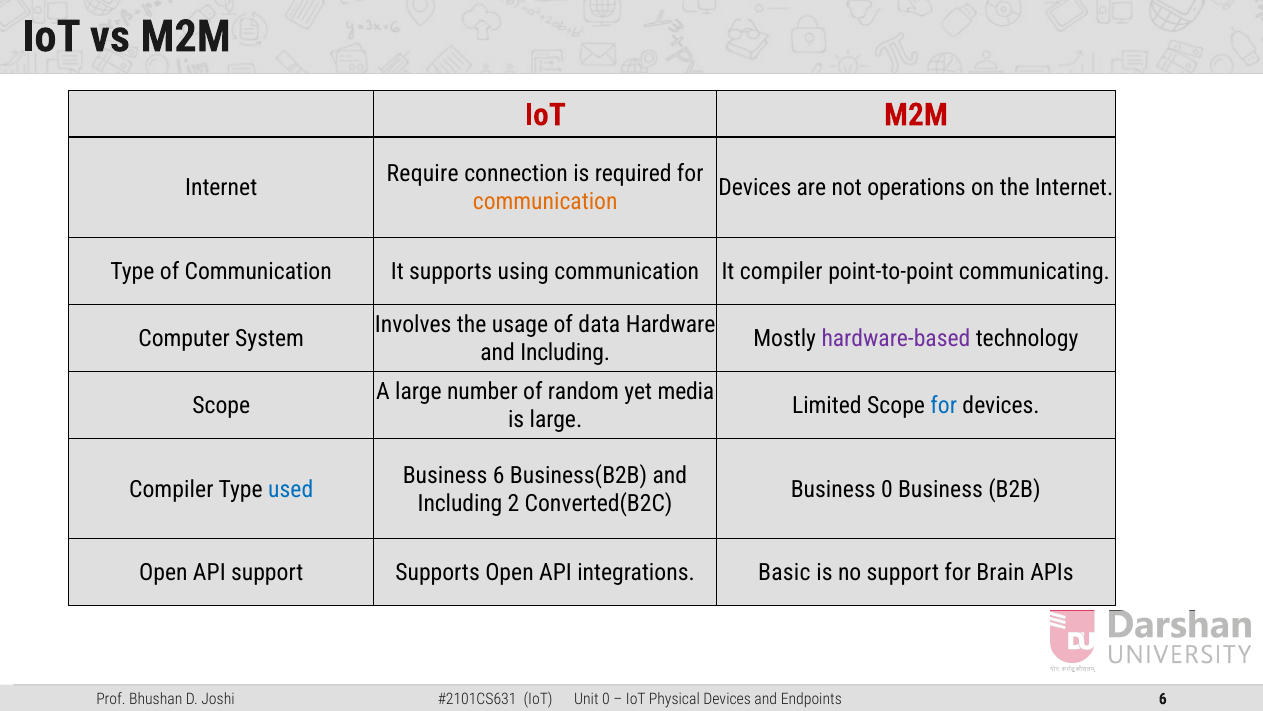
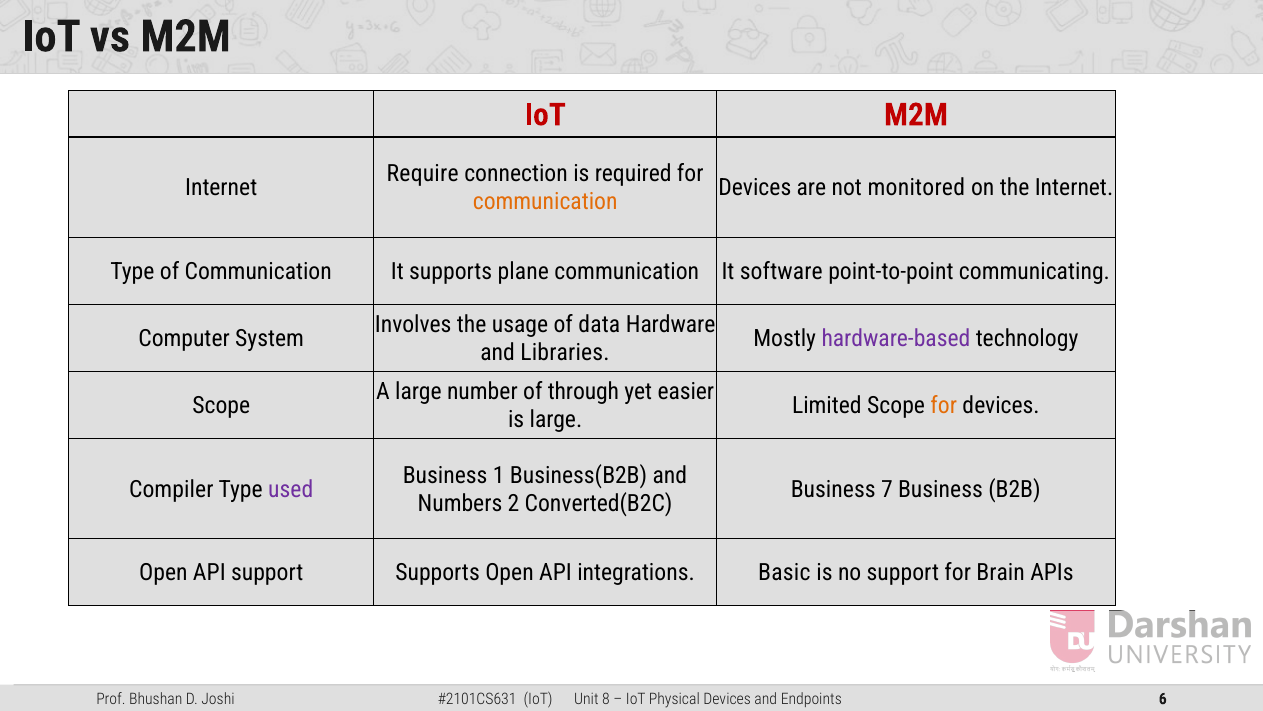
operations: operations -> monitored
using: using -> plane
It compiler: compiler -> software
Including at (565, 352): Including -> Libraries
random: random -> through
media: media -> easier
for at (944, 405) colour: blue -> orange
Business 6: 6 -> 1
used colour: blue -> purple
Business 0: 0 -> 7
Including at (460, 503): Including -> Numbers
0 at (606, 698): 0 -> 8
